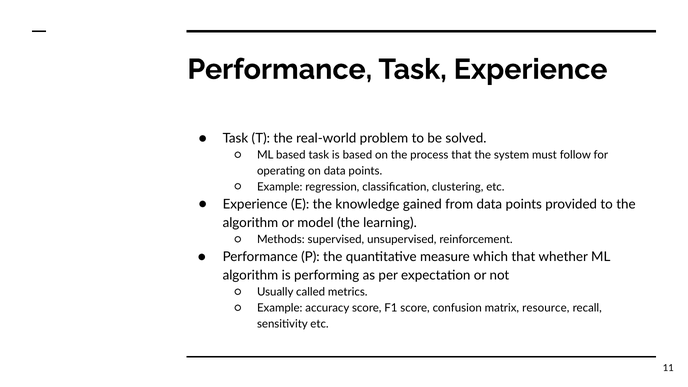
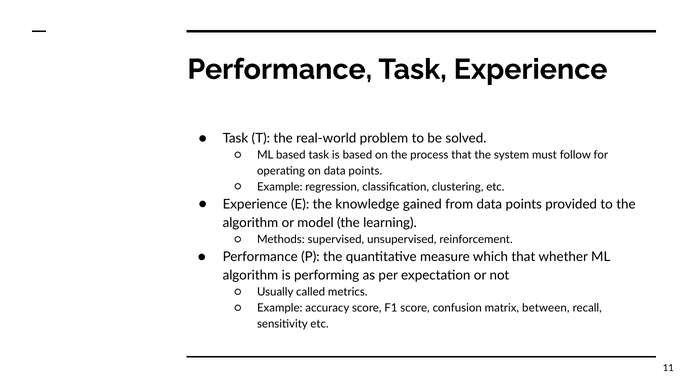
resource: resource -> between
